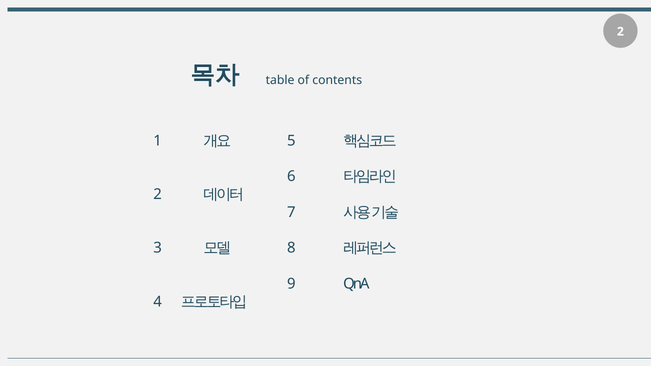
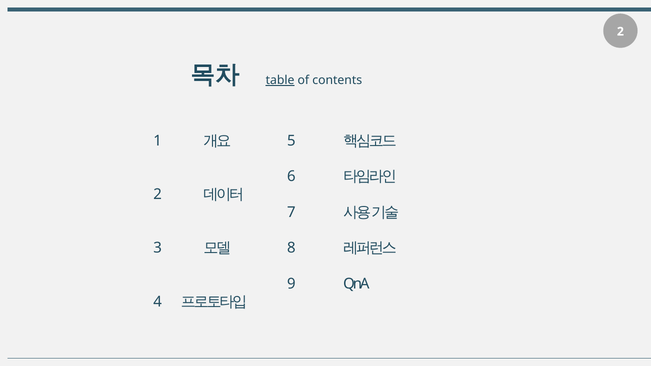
table underline: none -> present
